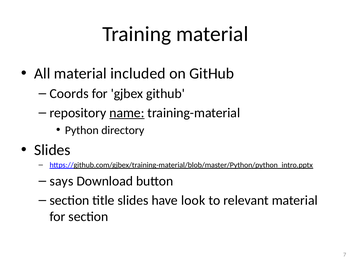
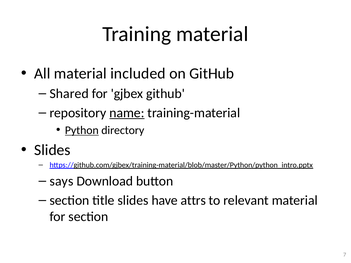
Coords: Coords -> Shared
Python underline: none -> present
look: look -> attrs
